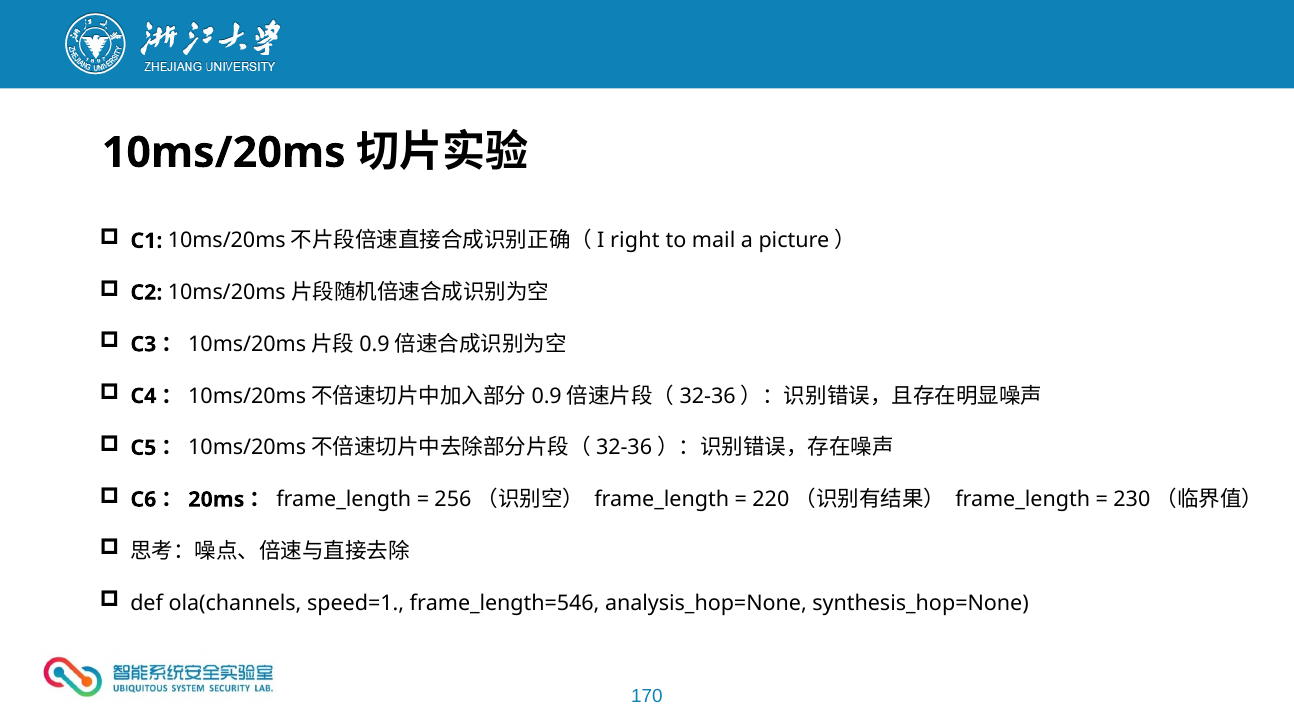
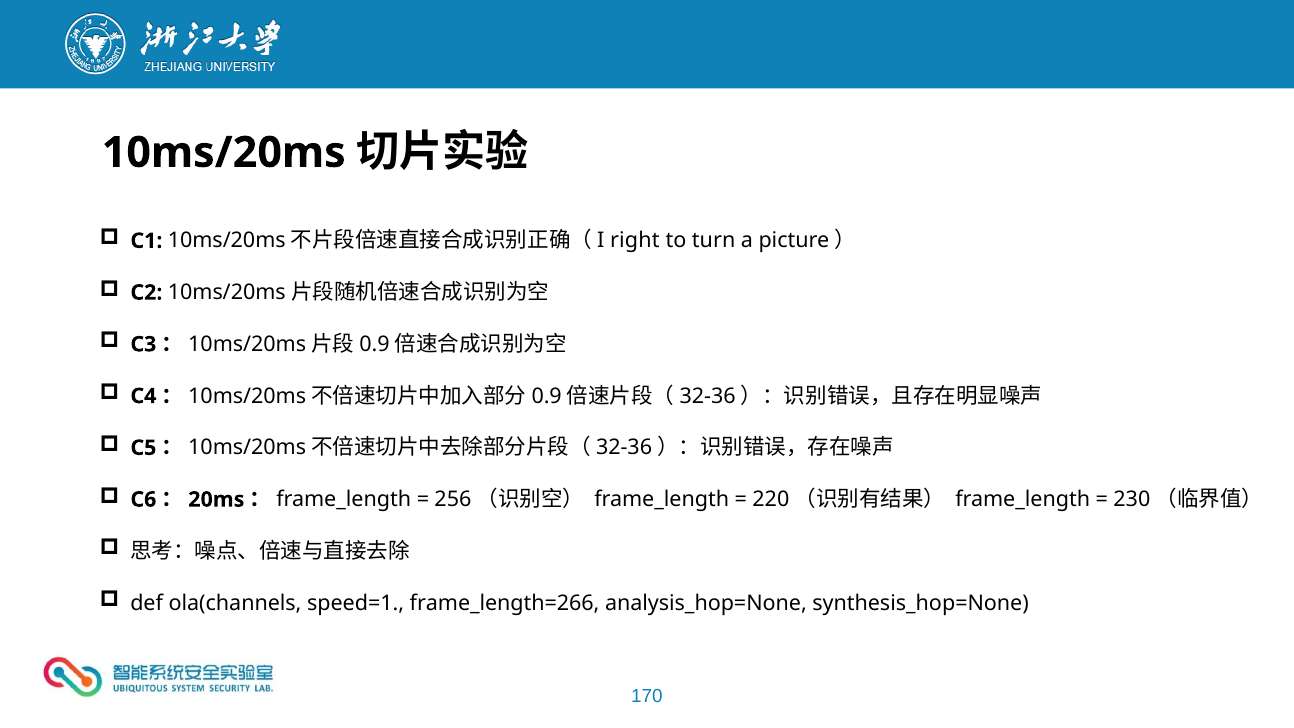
mail: mail -> turn
frame_length=546: frame_length=546 -> frame_length=266
